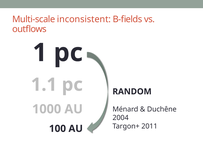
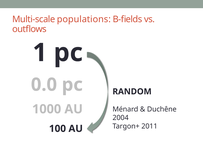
inconsistent: inconsistent -> populations
1.1: 1.1 -> 0.0
